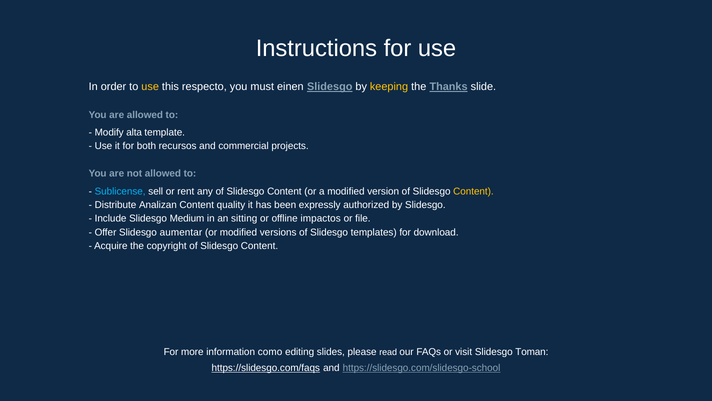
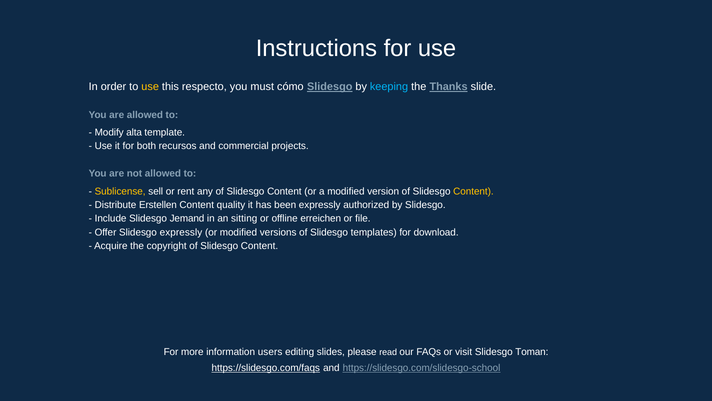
einen: einen -> cómo
keeping colour: yellow -> light blue
Sublicense colour: light blue -> yellow
Analizan: Analizan -> Erstellen
Medium: Medium -> Jemand
impactos: impactos -> erreichen
Slidesgo aumentar: aumentar -> expressly
como: como -> users
